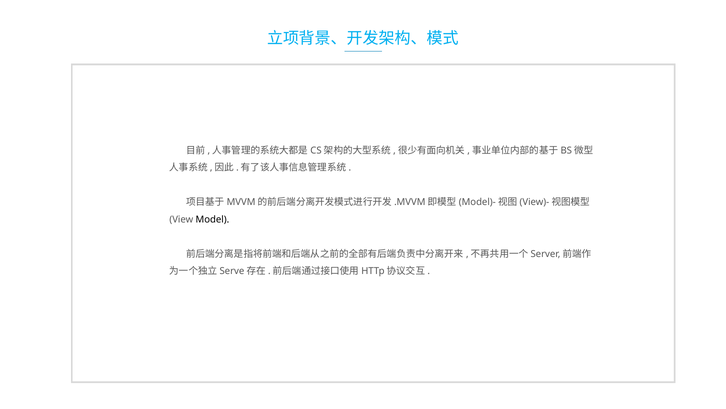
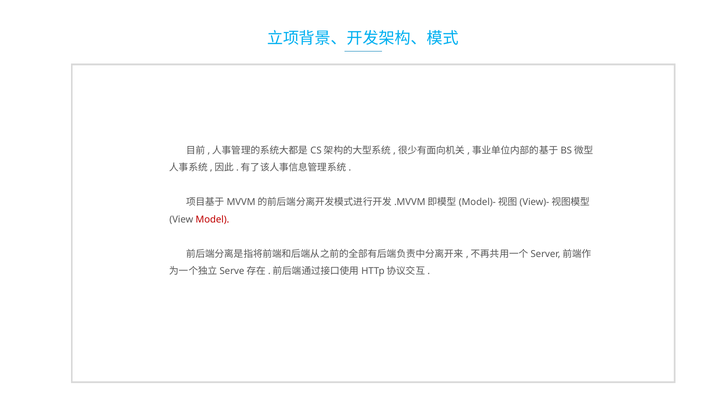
Model colour: black -> red
